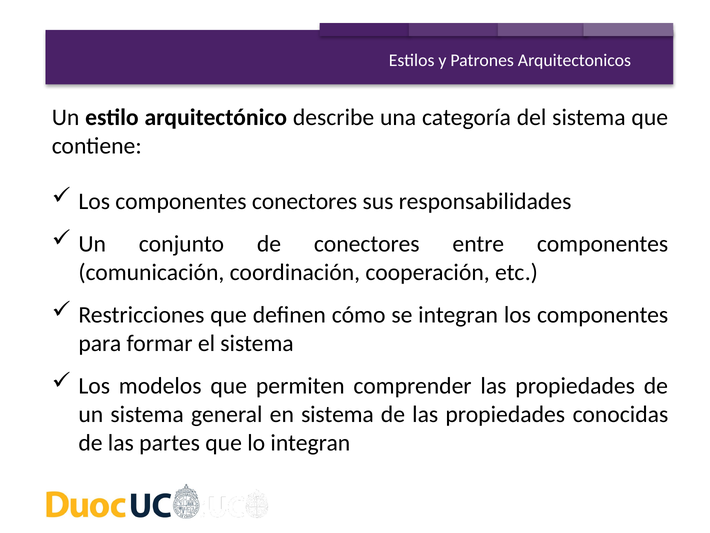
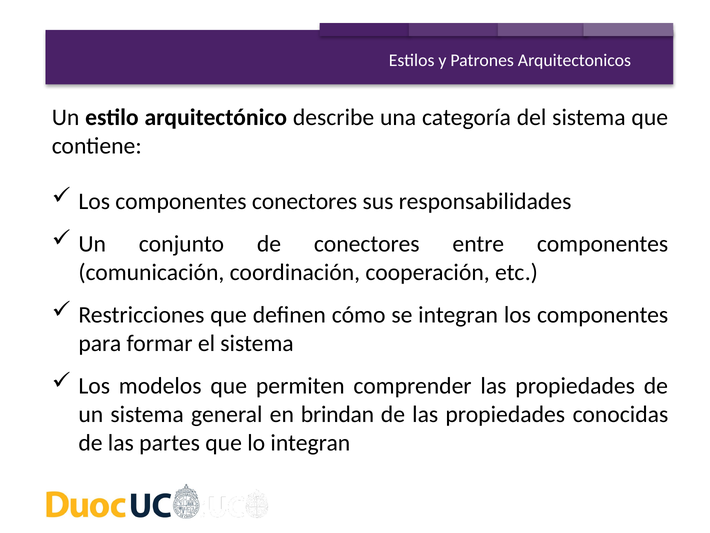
en sistema: sistema -> brindan
